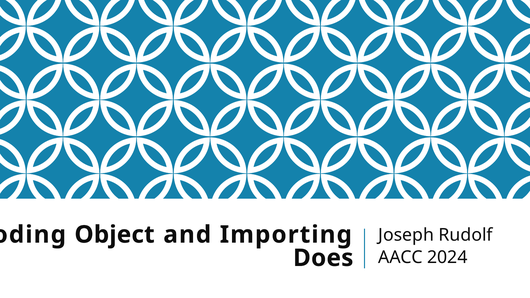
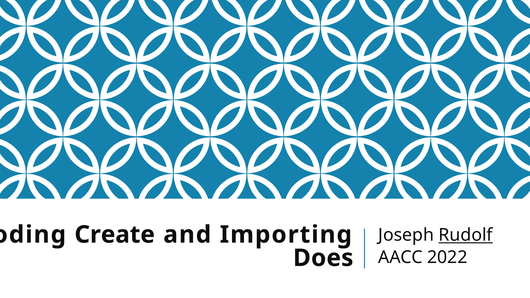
Rudolf underline: none -> present
Object: Object -> Create
2024: 2024 -> 2022
